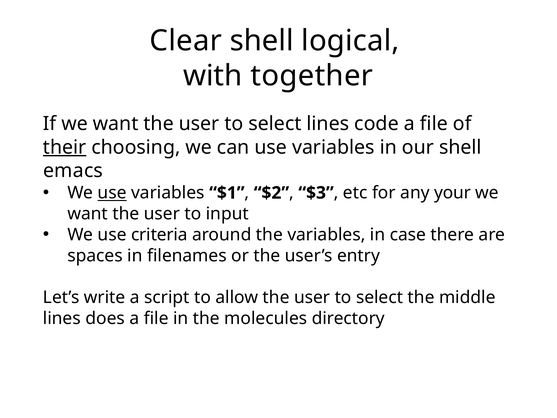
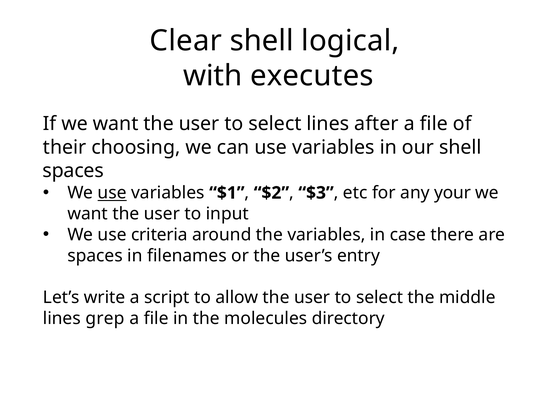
together: together -> executes
code: code -> after
their underline: present -> none
emacs at (73, 171): emacs -> spaces
does: does -> grep
